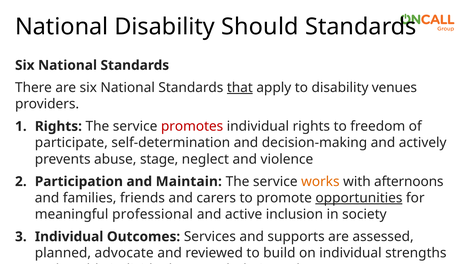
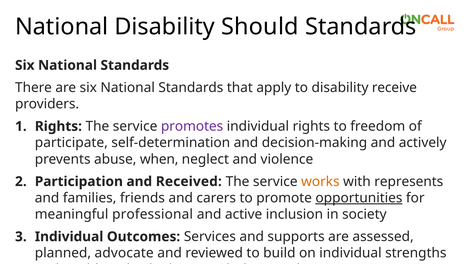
that underline: present -> none
venues: venues -> receive
promotes colour: red -> purple
stage: stage -> when
Maintain: Maintain -> Received
afternoons: afternoons -> represents
